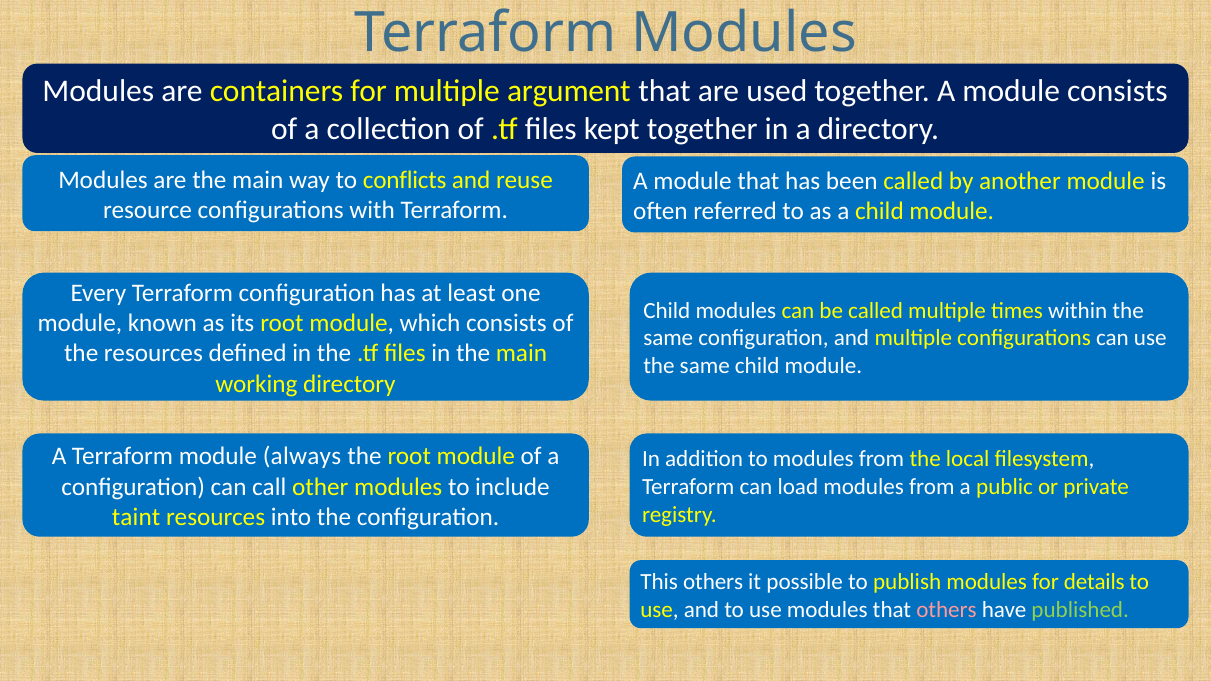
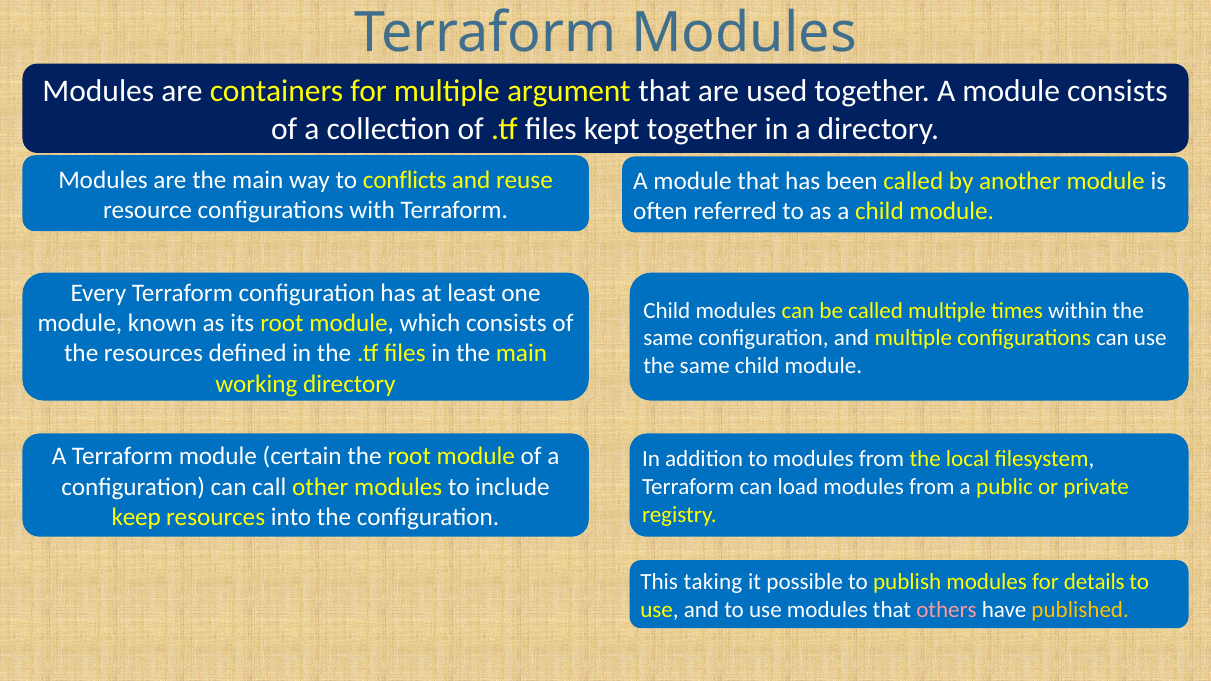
always: always -> certain
taint: taint -> keep
This others: others -> taking
published colour: light green -> yellow
